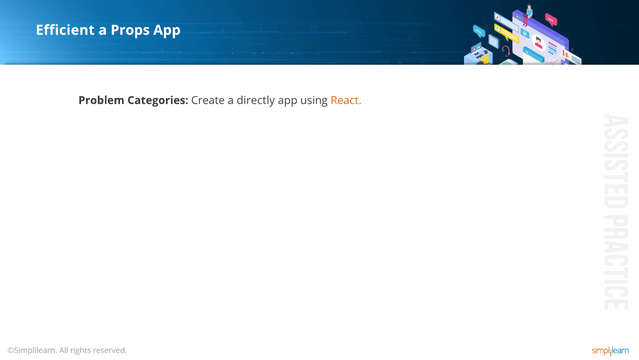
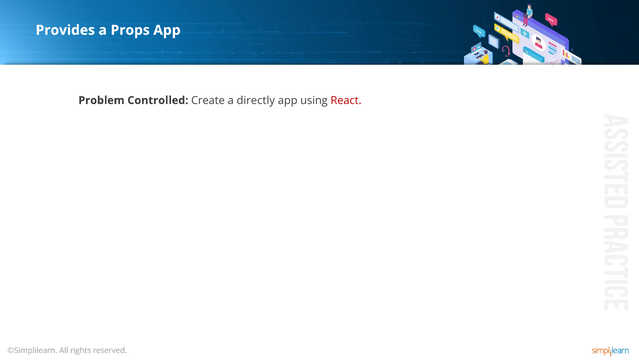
Efficient: Efficient -> Provides
Categories: Categories -> Controlled
React colour: orange -> red
